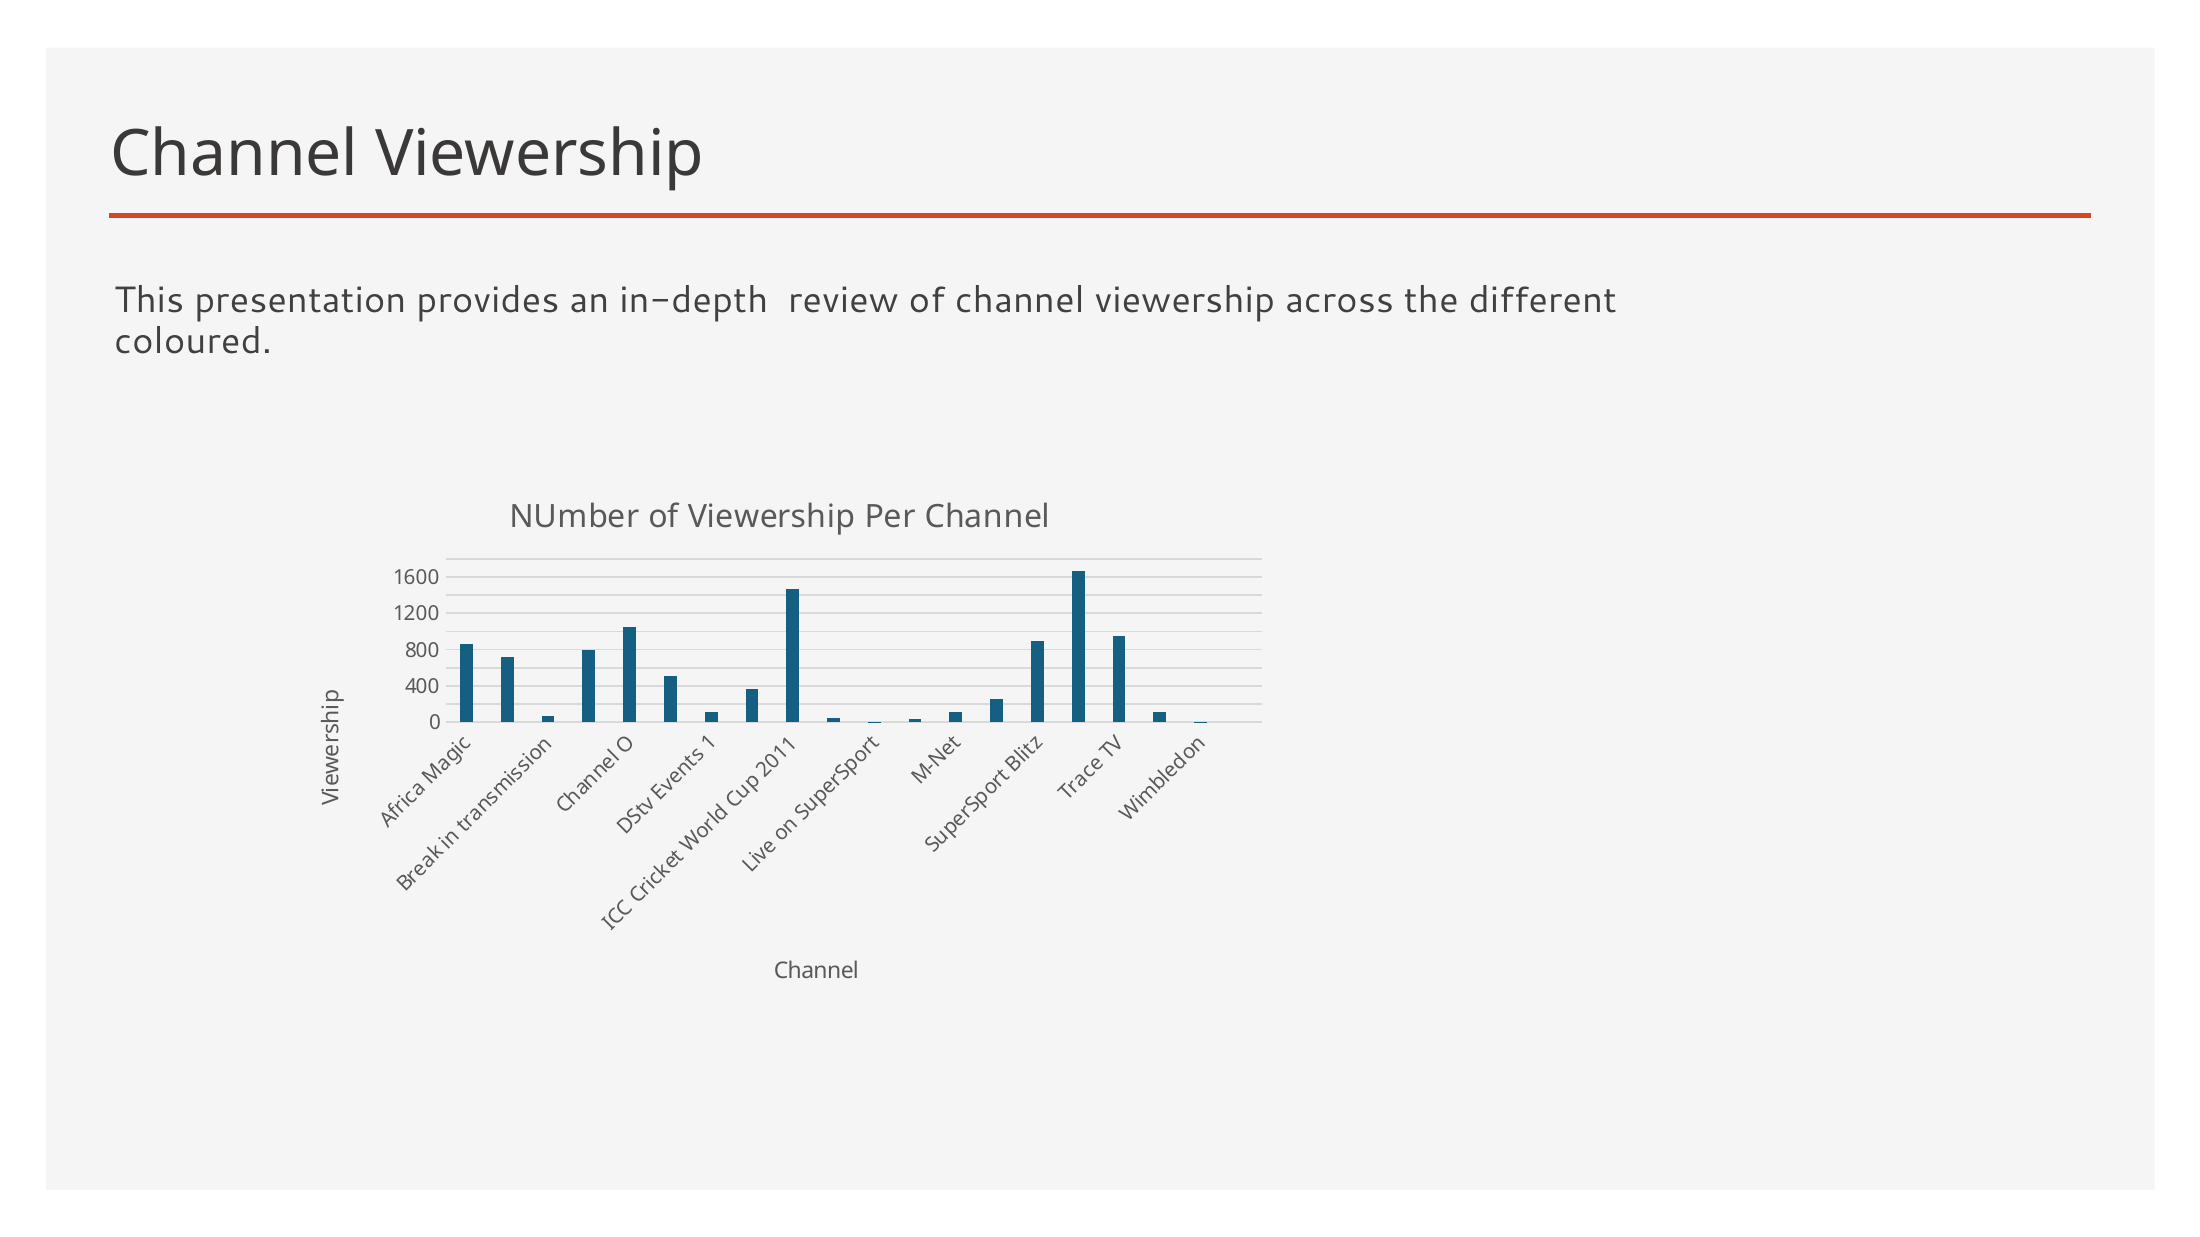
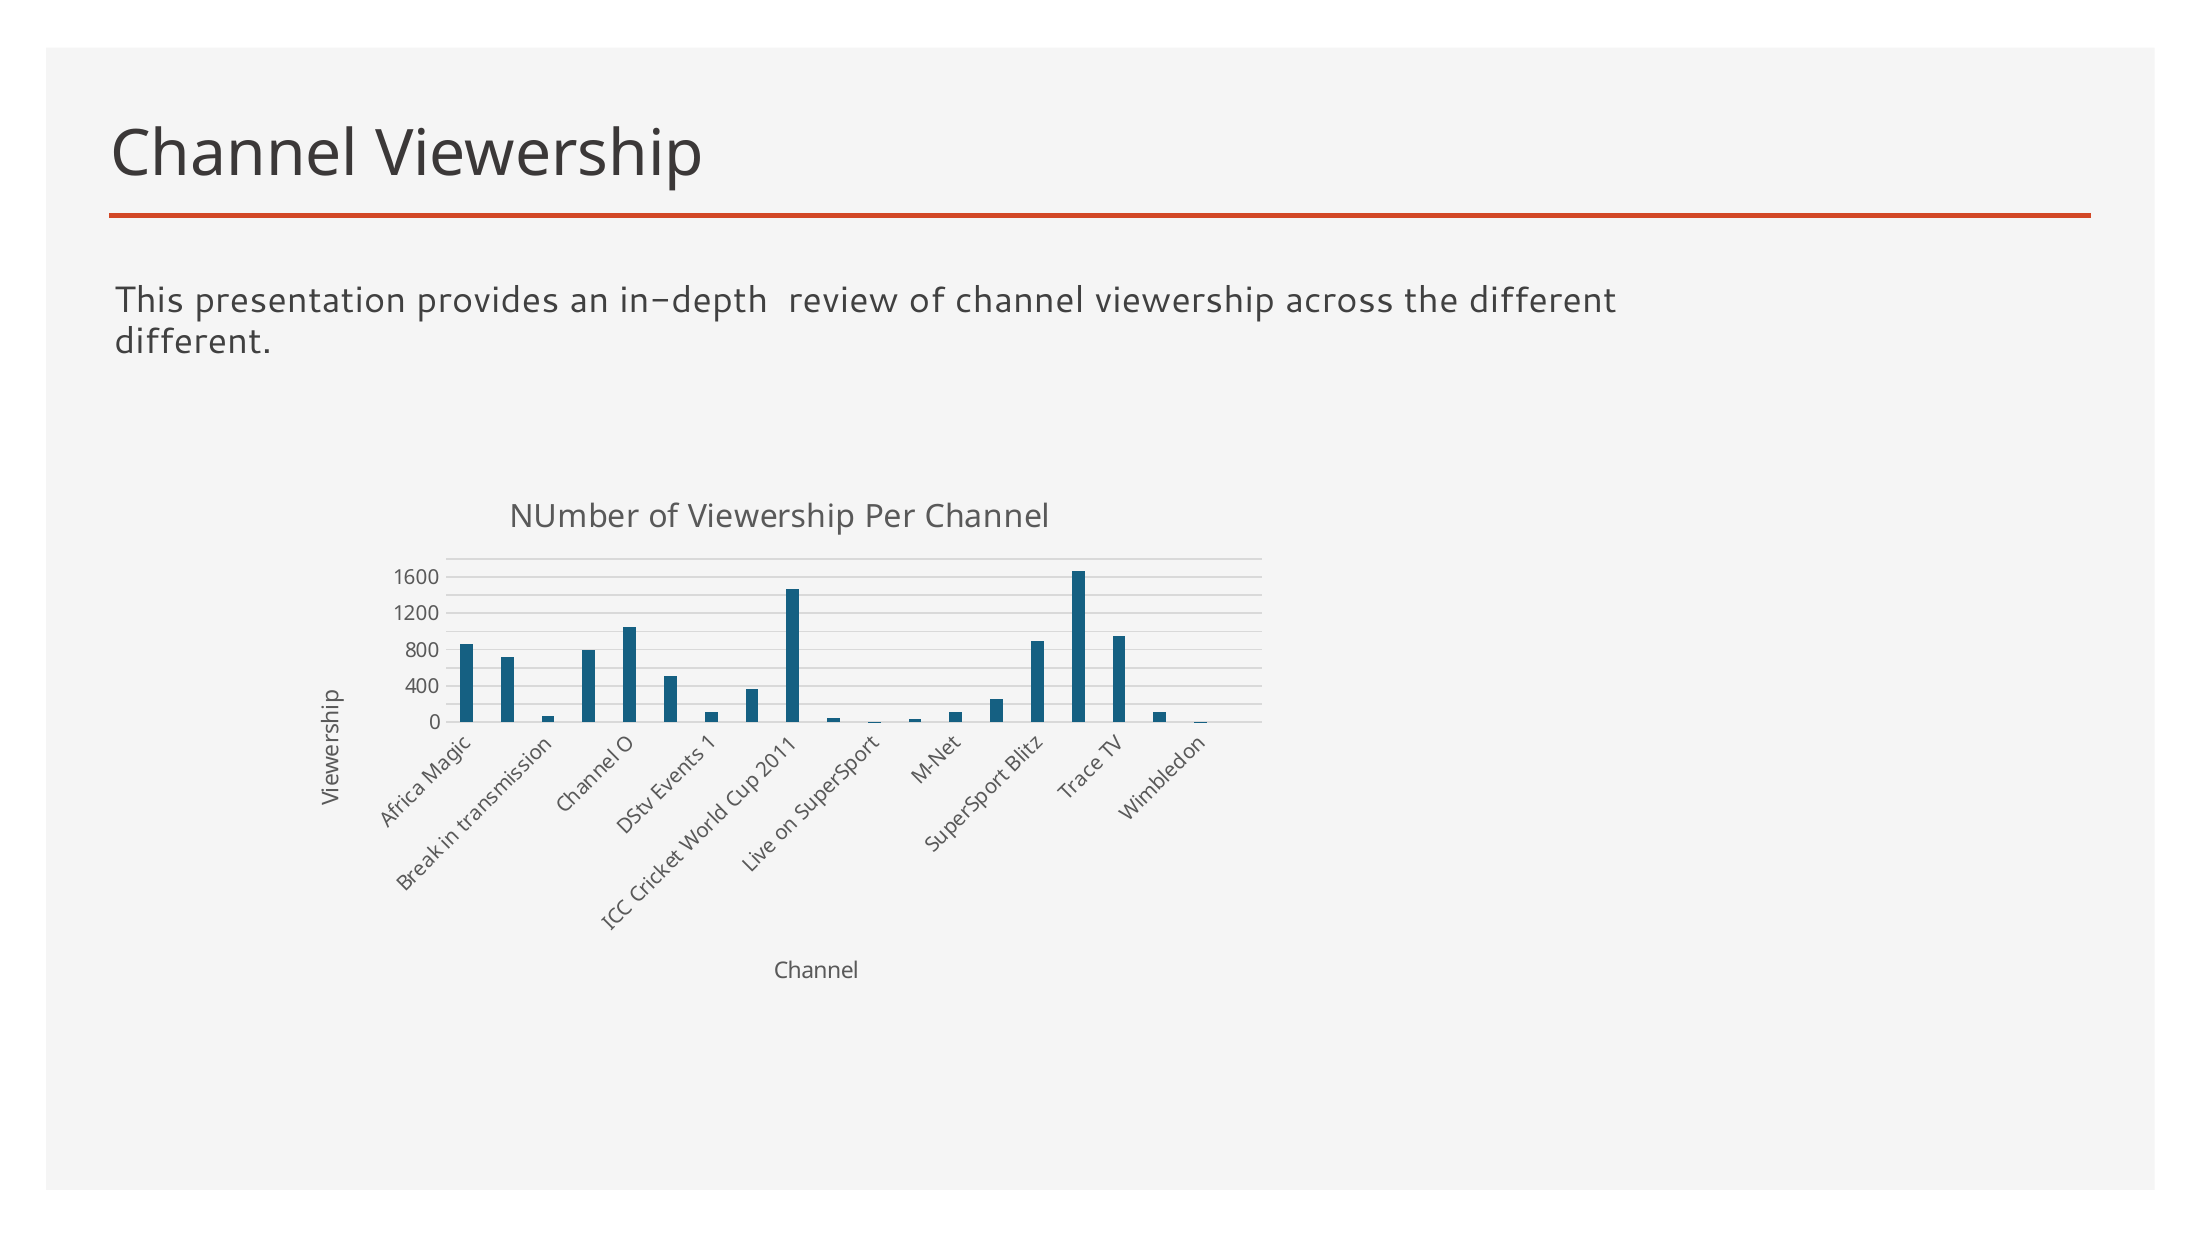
coloured at (193, 342): coloured -> different
